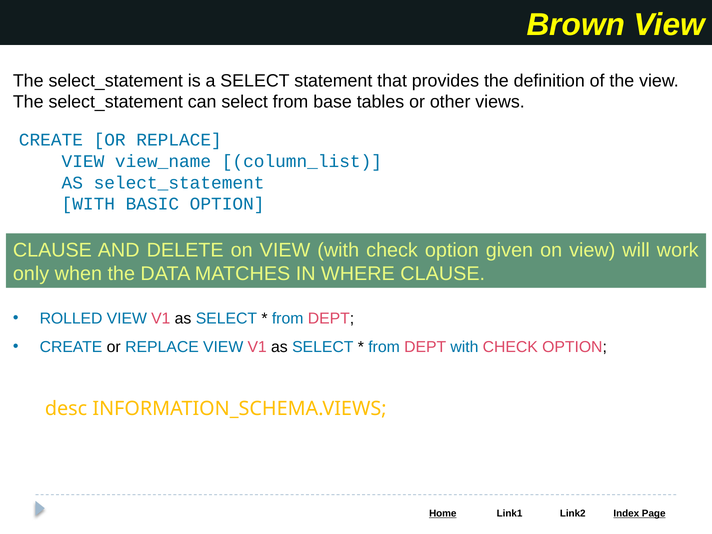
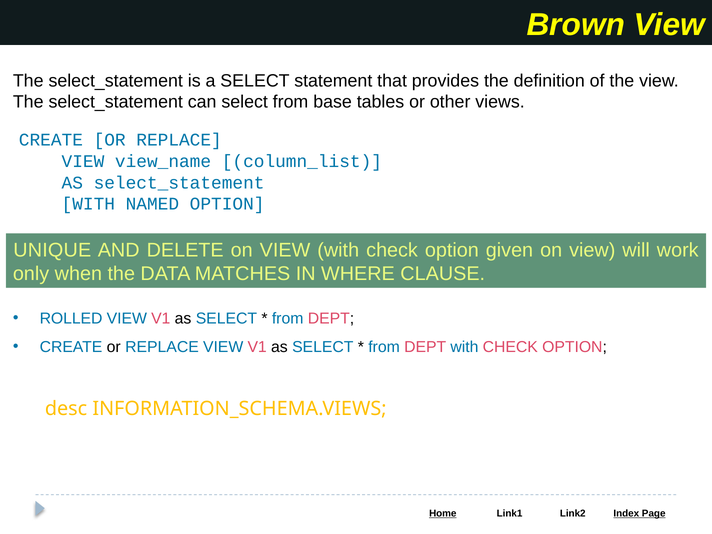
BASIC: BASIC -> NAMED
CLAUSE at (52, 250): CLAUSE -> UNIQUE
